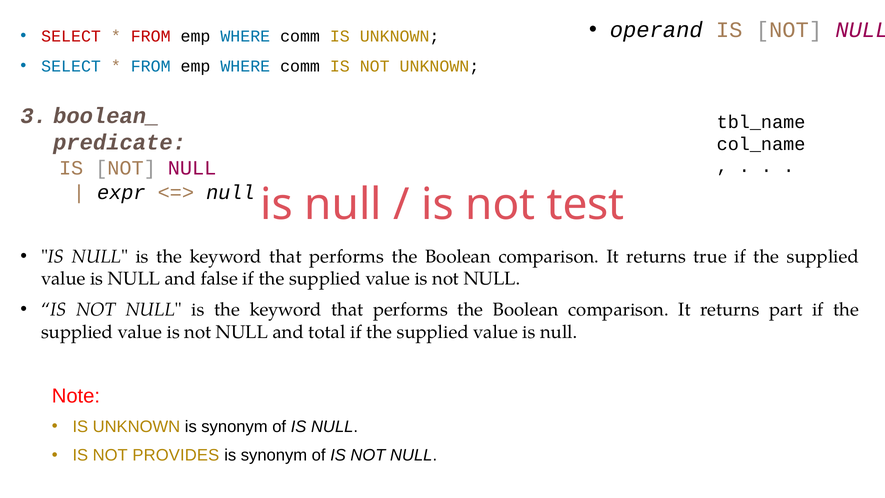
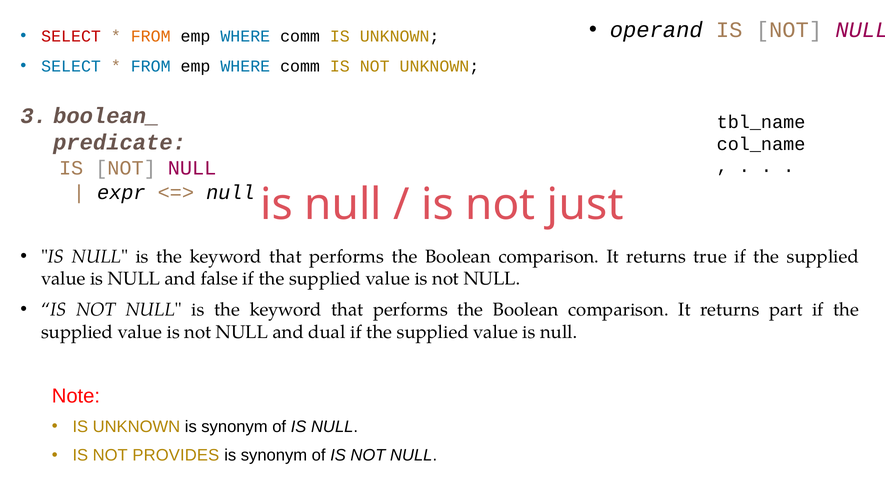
FROM at (151, 36) colour: red -> orange
test: test -> just
total: total -> dual
